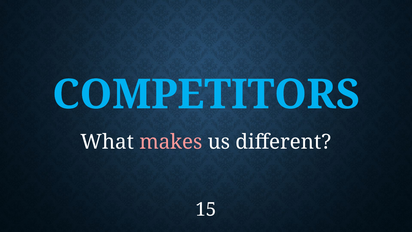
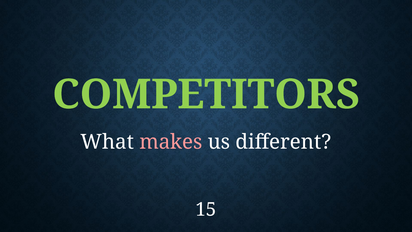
COMPETITORS colour: light blue -> light green
